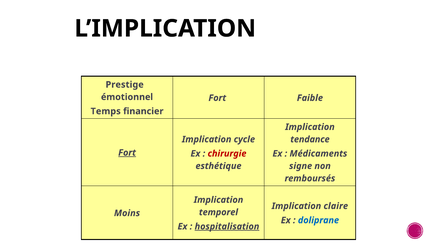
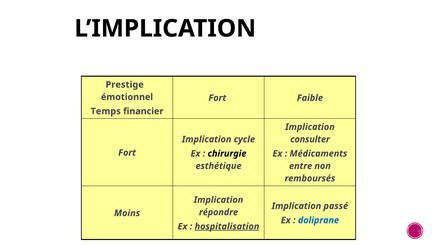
tendance: tendance -> consulter
Fort at (127, 152) underline: present -> none
chirurgie colour: red -> black
signe: signe -> entre
claire: claire -> passé
temporel: temporel -> répondre
